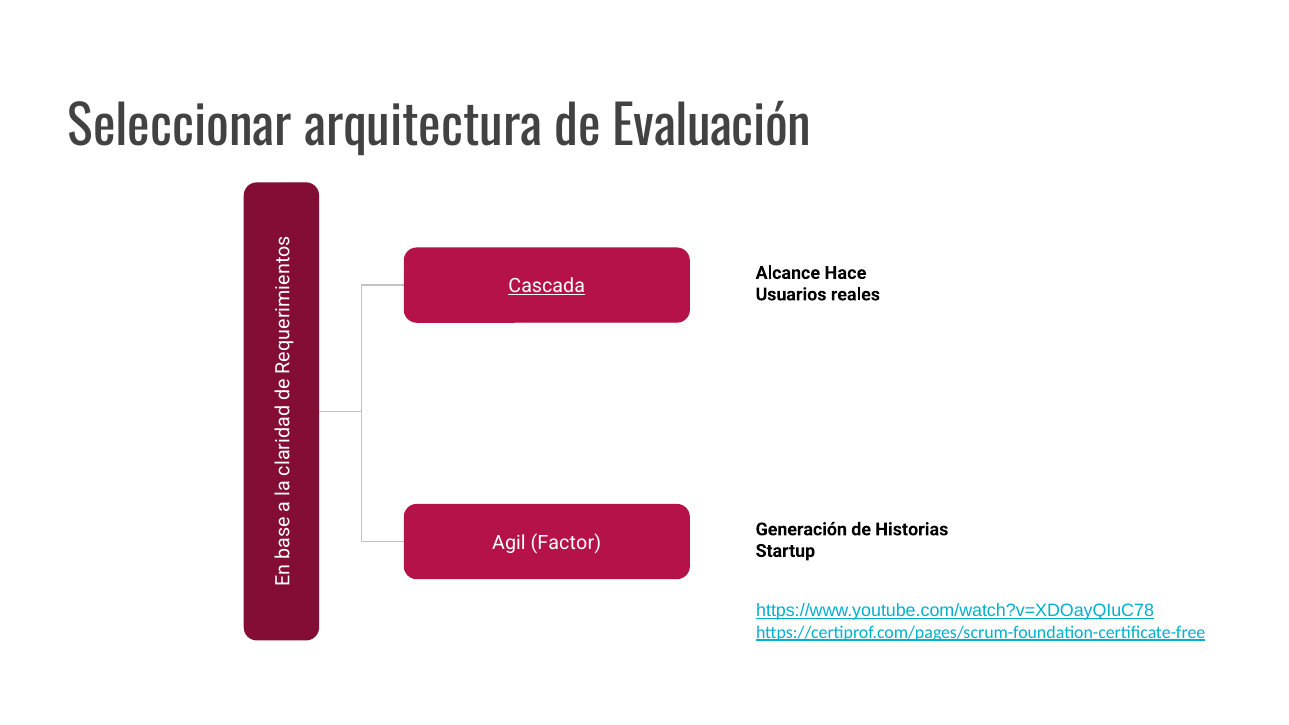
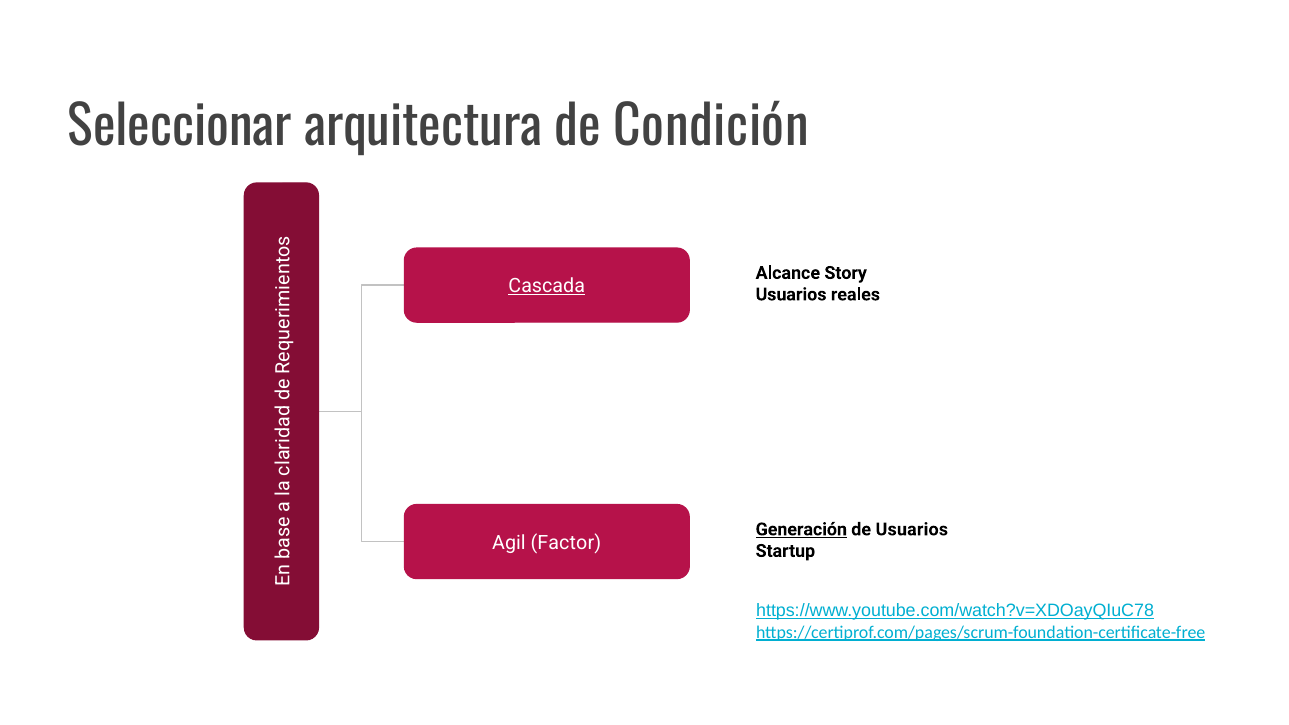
Evaluación: Evaluación -> Condición
Hace: Hace -> Story
Generación underline: none -> present
de Historias: Historias -> Usuarios
